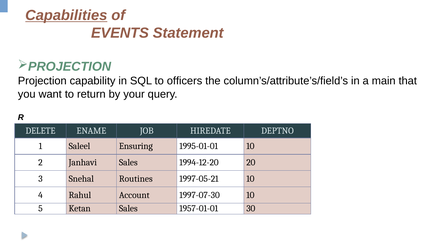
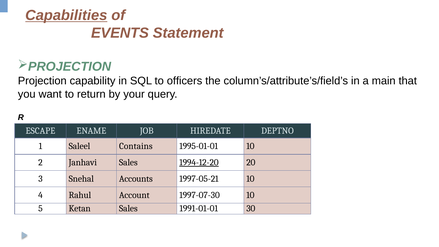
DELETE: DELETE -> ESCAPE
Ensuring: Ensuring -> Contains
1994-12-20 underline: none -> present
Routines: Routines -> Accounts
1957-01-01: 1957-01-01 -> 1991-01-01
